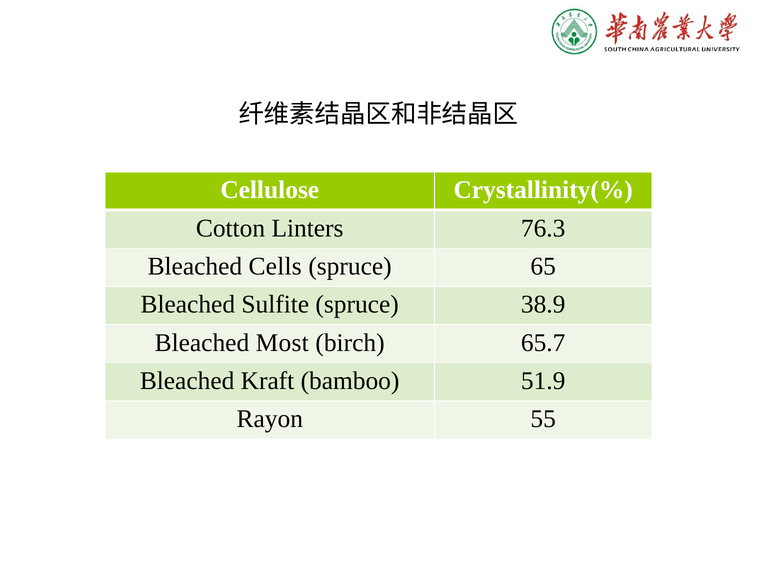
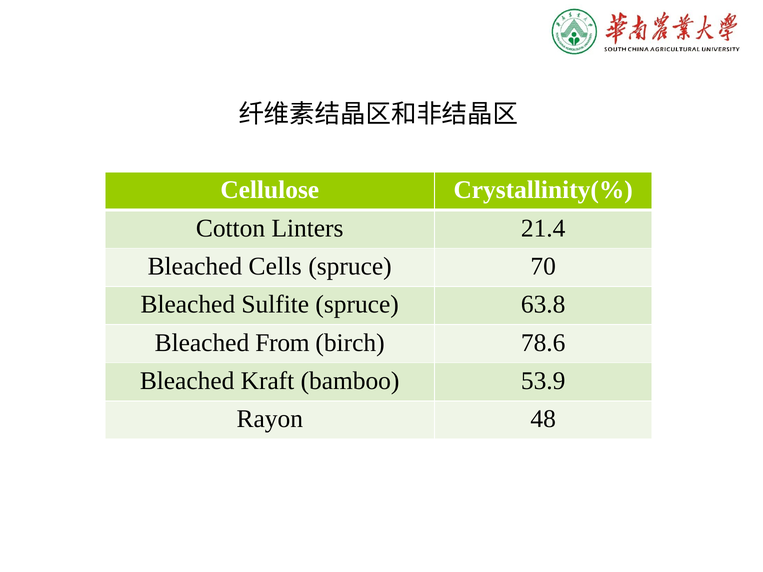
76.3: 76.3 -> 21.4
65: 65 -> 70
38.9: 38.9 -> 63.8
Most: Most -> From
65.7: 65.7 -> 78.6
51.9: 51.9 -> 53.9
55: 55 -> 48
